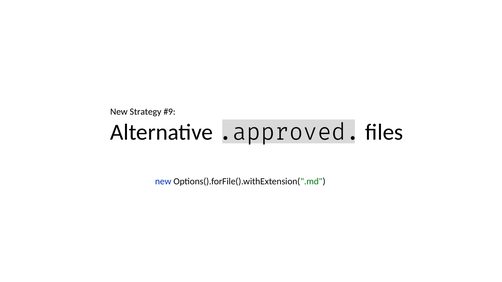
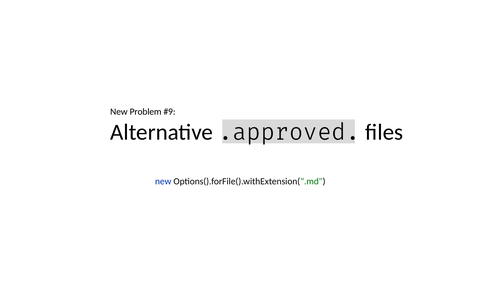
Strategy: Strategy -> Problem
